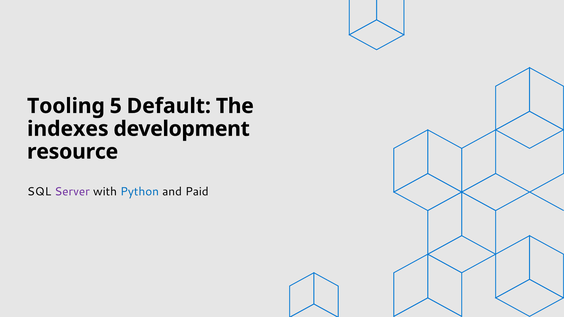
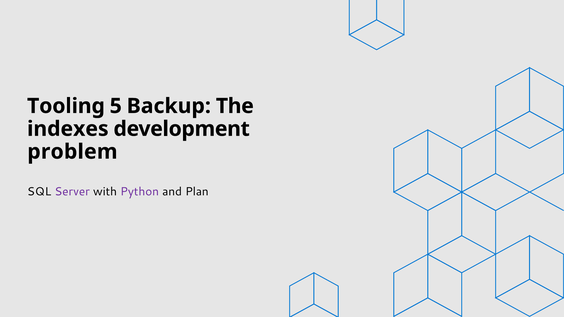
Default: Default -> Backup
resource: resource -> problem
Python colour: blue -> purple
Paid: Paid -> Plan
